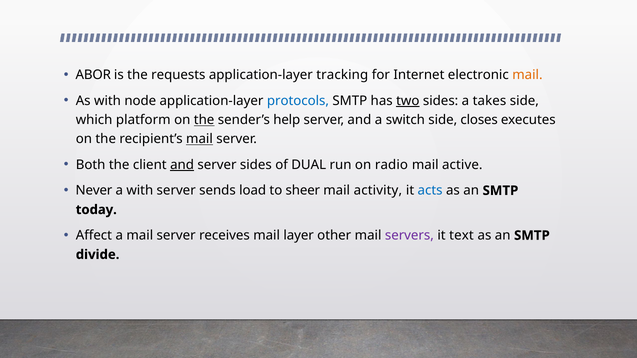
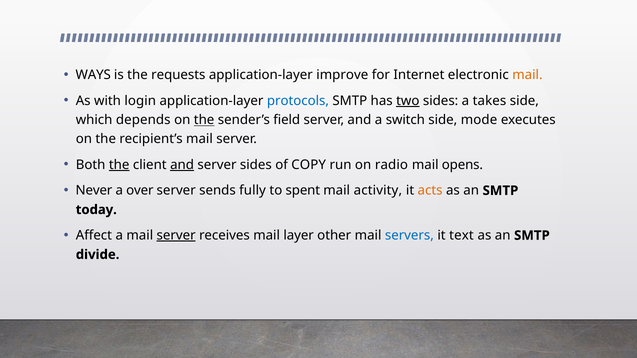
ABOR: ABOR -> WAYS
tracking: tracking -> improve
node: node -> login
platform: platform -> depends
help: help -> field
closes: closes -> mode
mail at (199, 139) underline: present -> none
the at (119, 165) underline: none -> present
DUAL: DUAL -> COPY
active: active -> opens
a with: with -> over
load: load -> fully
sheer: sheer -> spent
acts colour: blue -> orange
server at (176, 236) underline: none -> present
servers colour: purple -> blue
